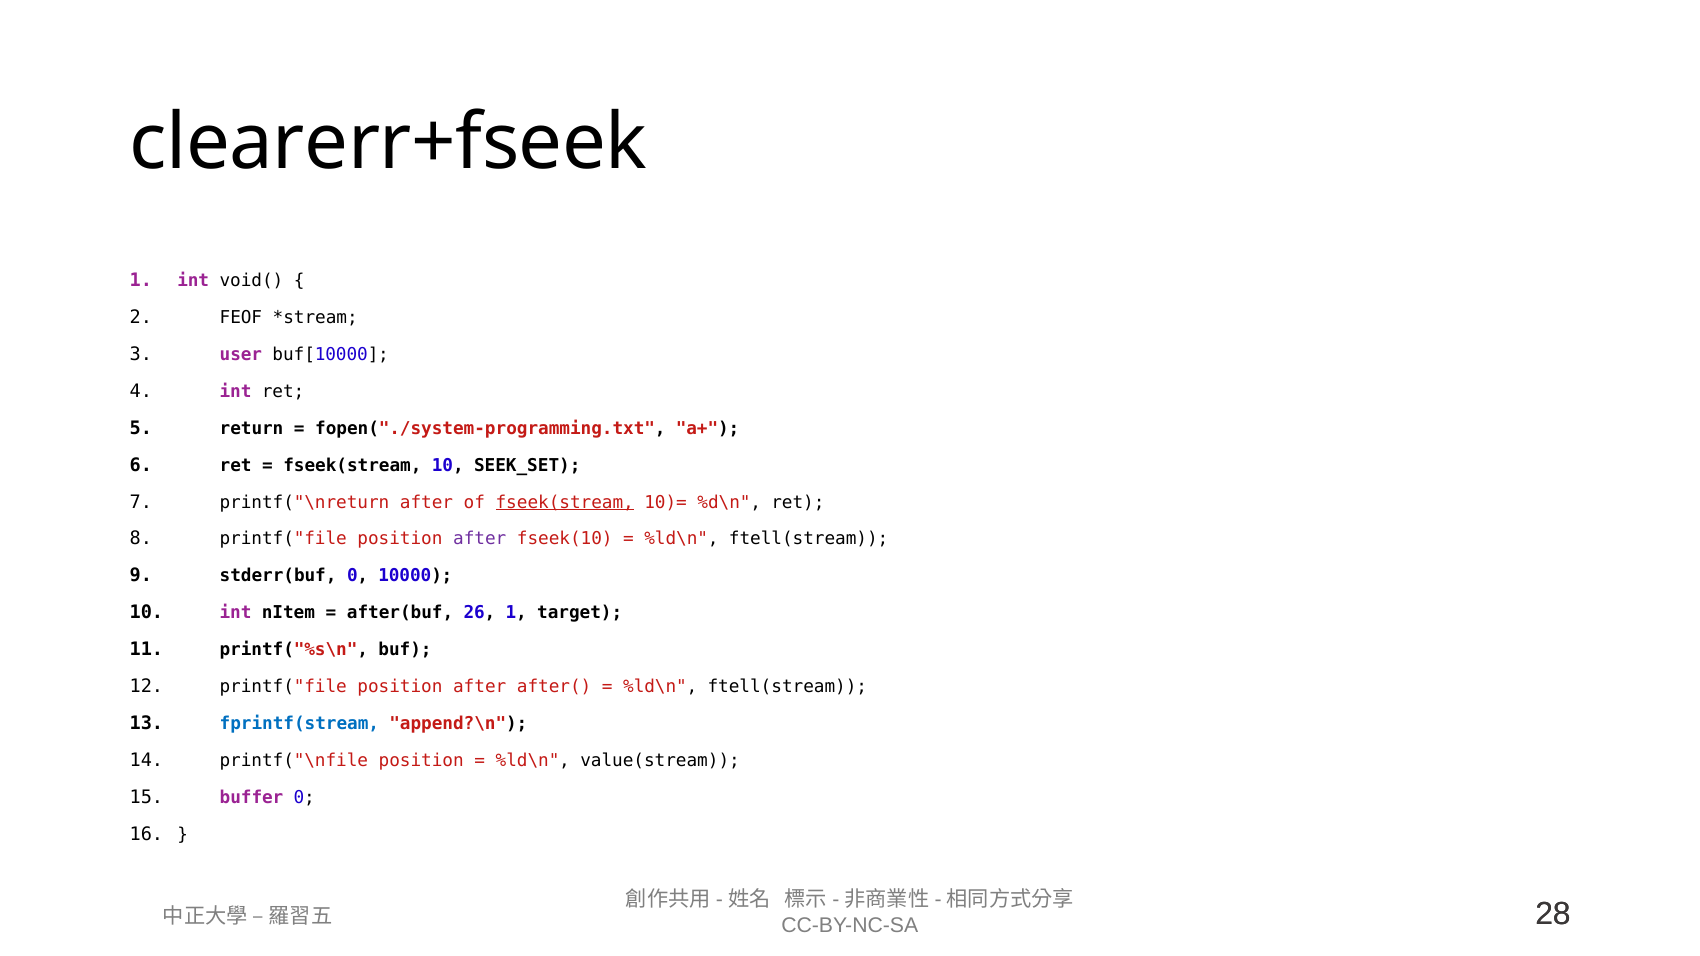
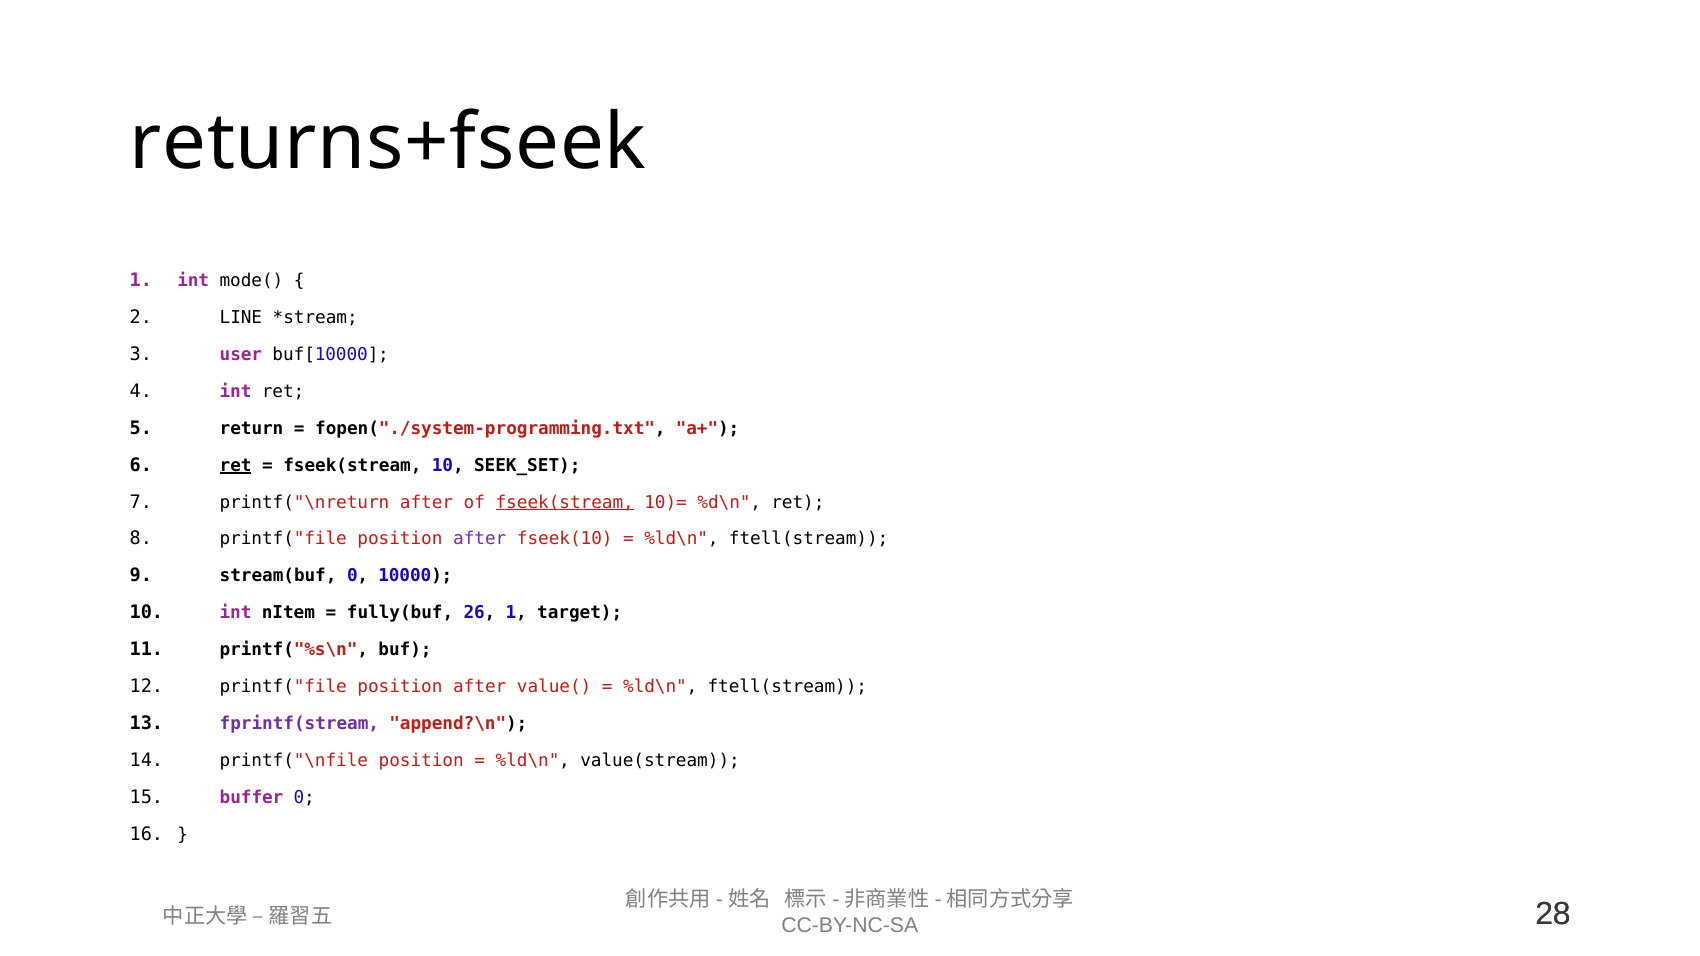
clearerr+fseek: clearerr+fseek -> returns+fseek
void(: void( -> mode(
FEOF: FEOF -> LINE
ret at (236, 465) underline: none -> present
stderr(buf: stderr(buf -> stream(buf
after(buf: after(buf -> fully(buf
after(: after( -> value(
fprintf(stream colour: blue -> purple
